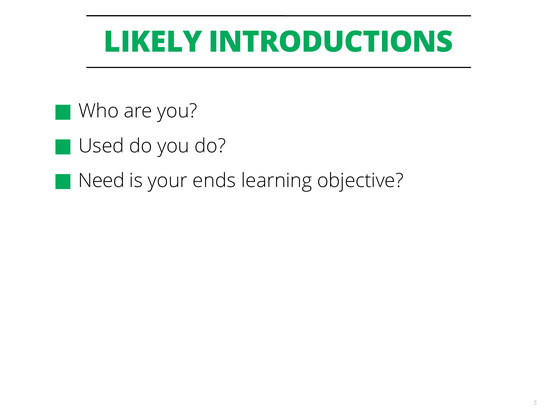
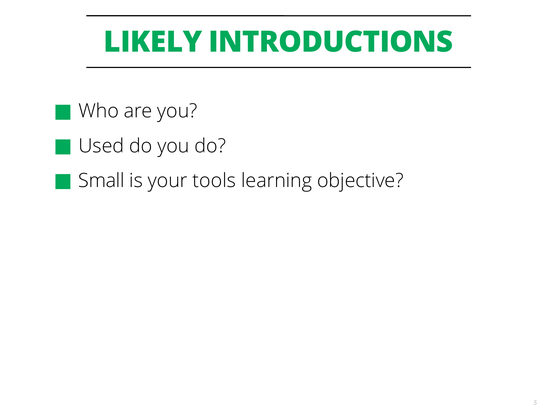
Need: Need -> Small
ends: ends -> tools
